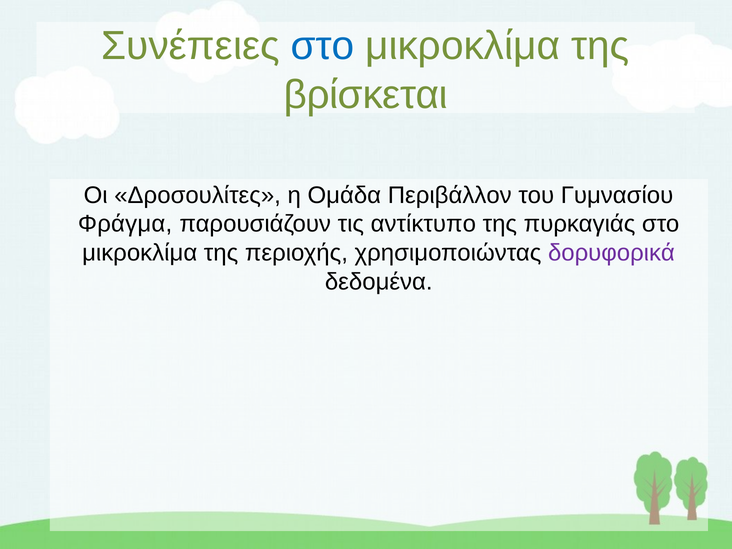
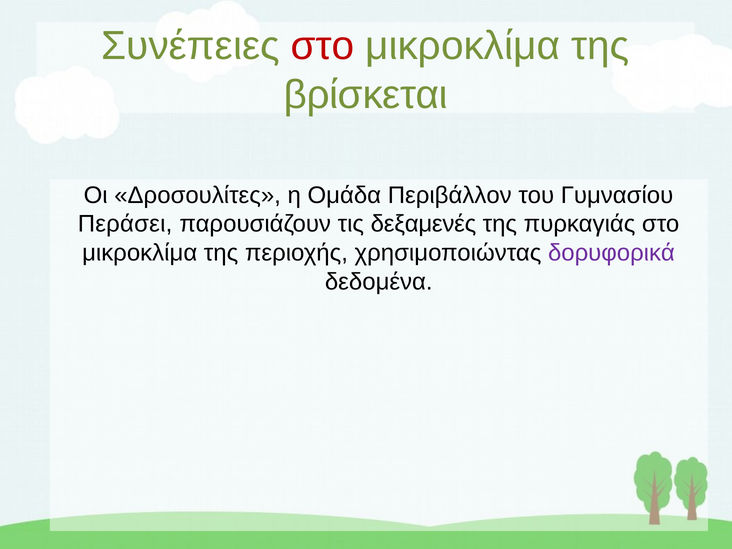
στο at (323, 46) colour: blue -> red
Φράγμα: Φράγμα -> Περάσει
αντίκτυπο: αντίκτυπο -> δεξαμενές
